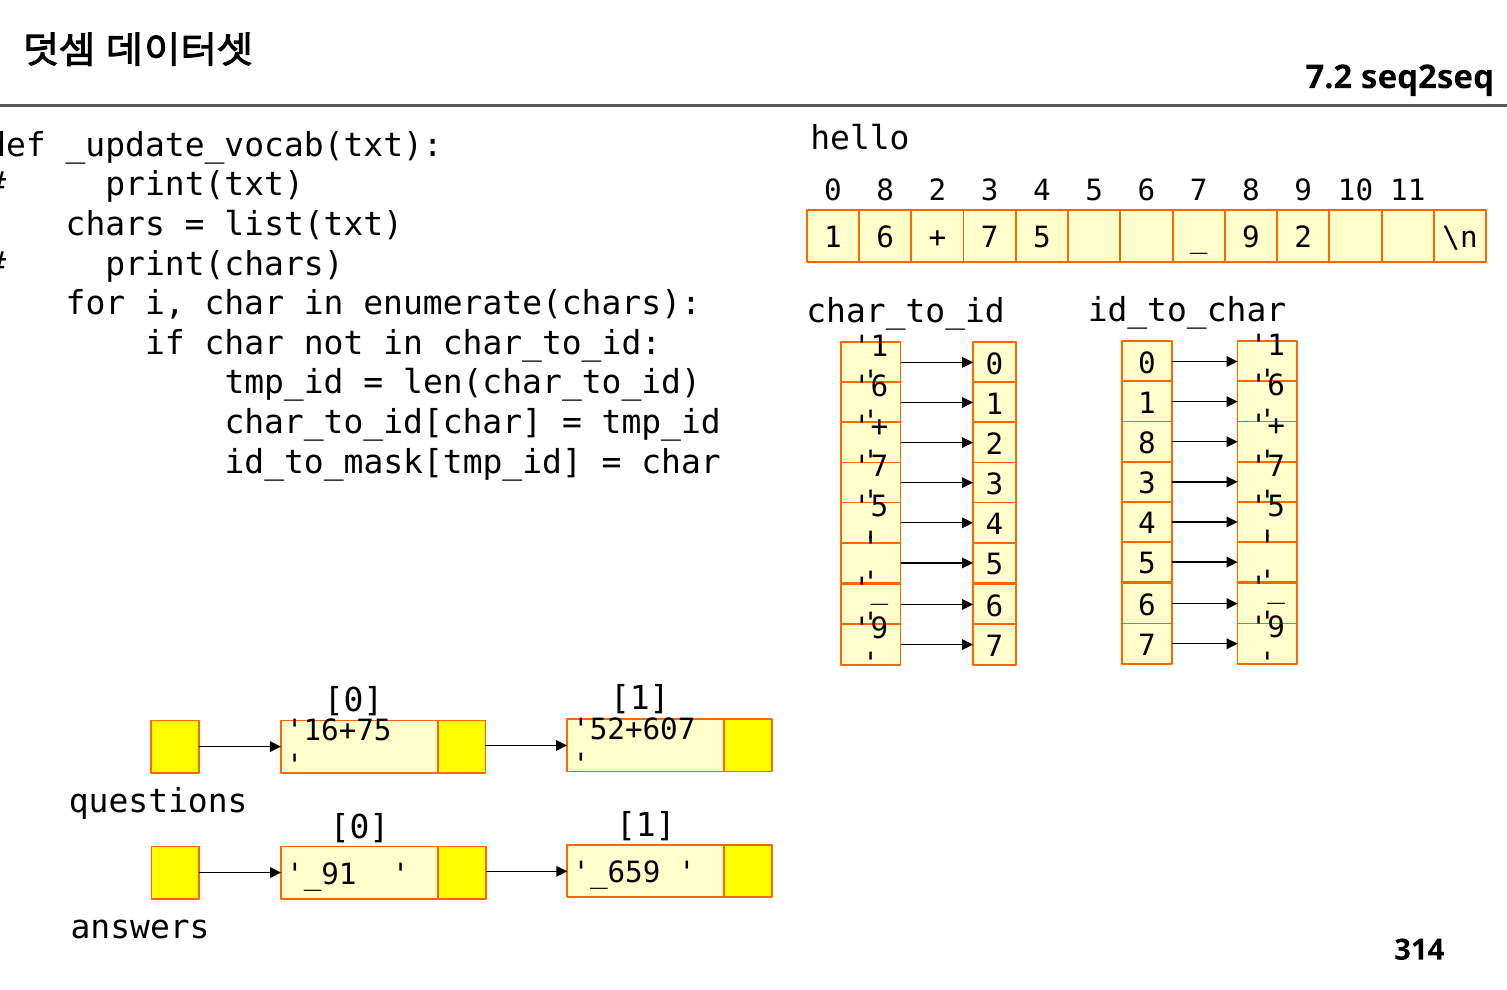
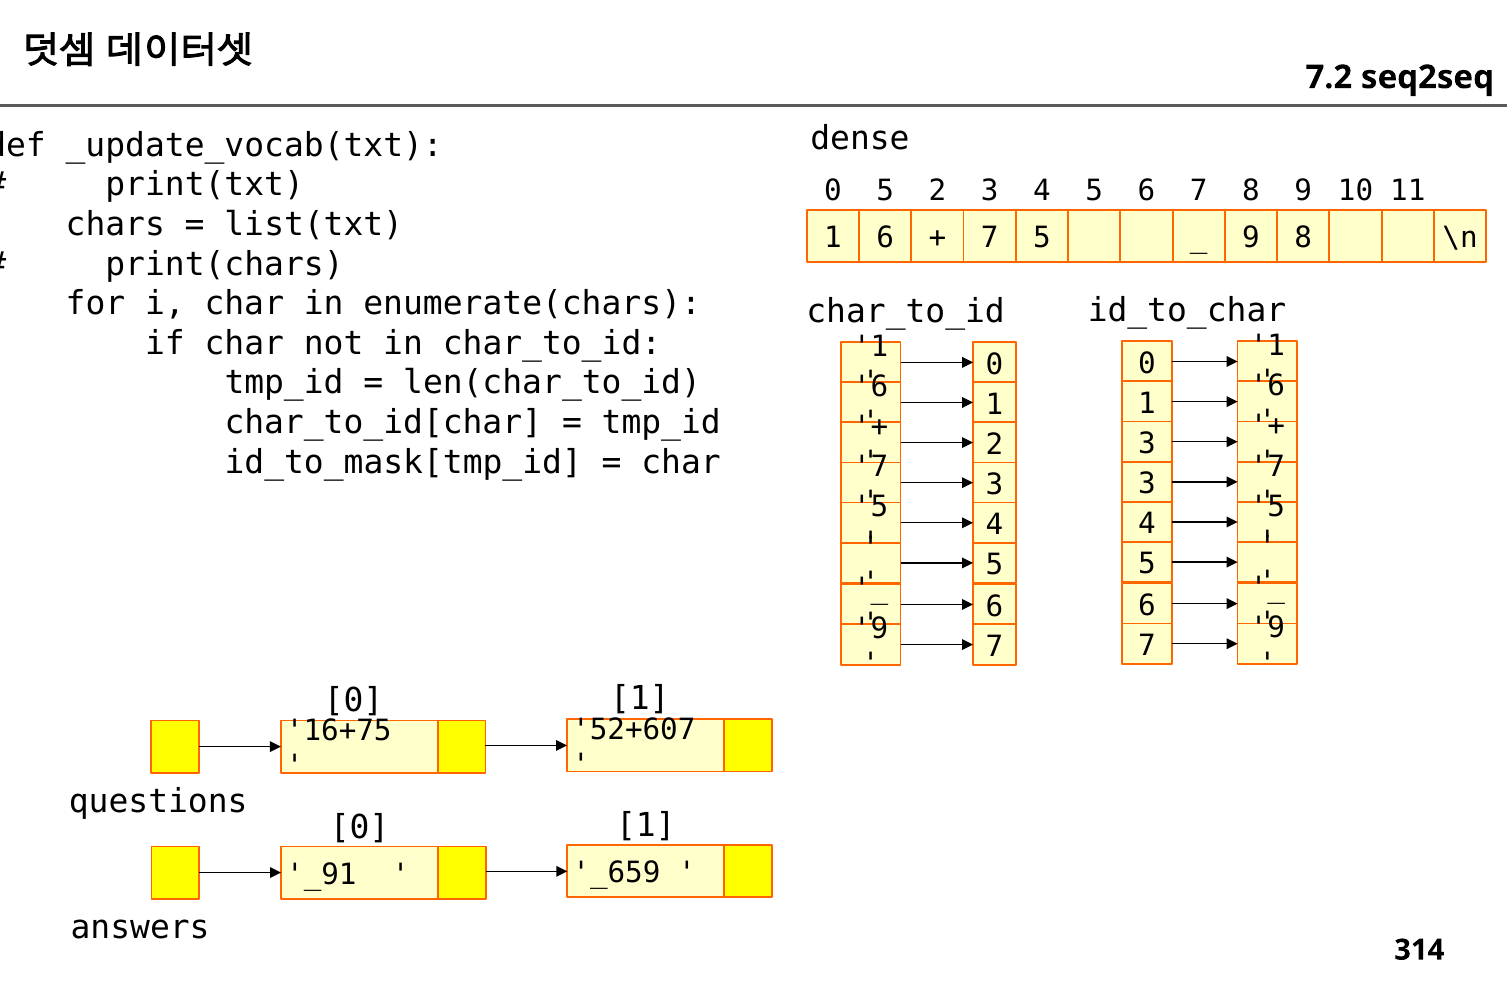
hello: hello -> dense
0 8: 8 -> 5
9 2: 2 -> 8
8 at (1147, 444): 8 -> 3
